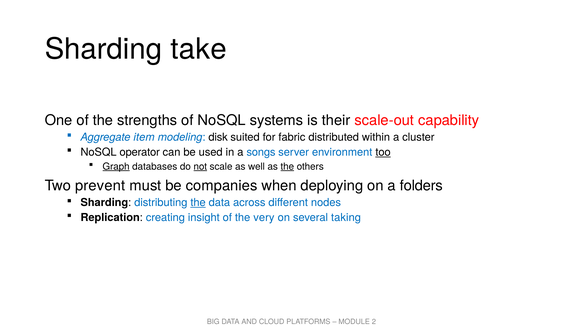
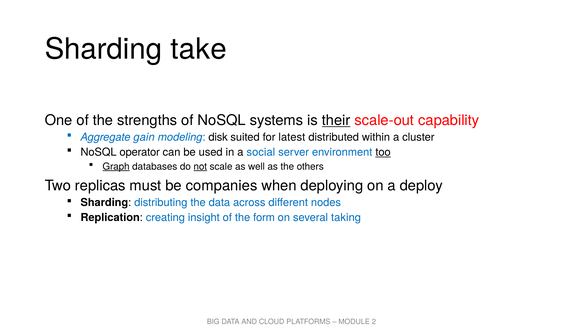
their underline: none -> present
item: item -> gain
fabric: fabric -> latest
songs: songs -> social
the at (287, 167) underline: present -> none
prevent: prevent -> replicas
folders: folders -> deploy
the at (198, 203) underline: present -> none
very: very -> form
